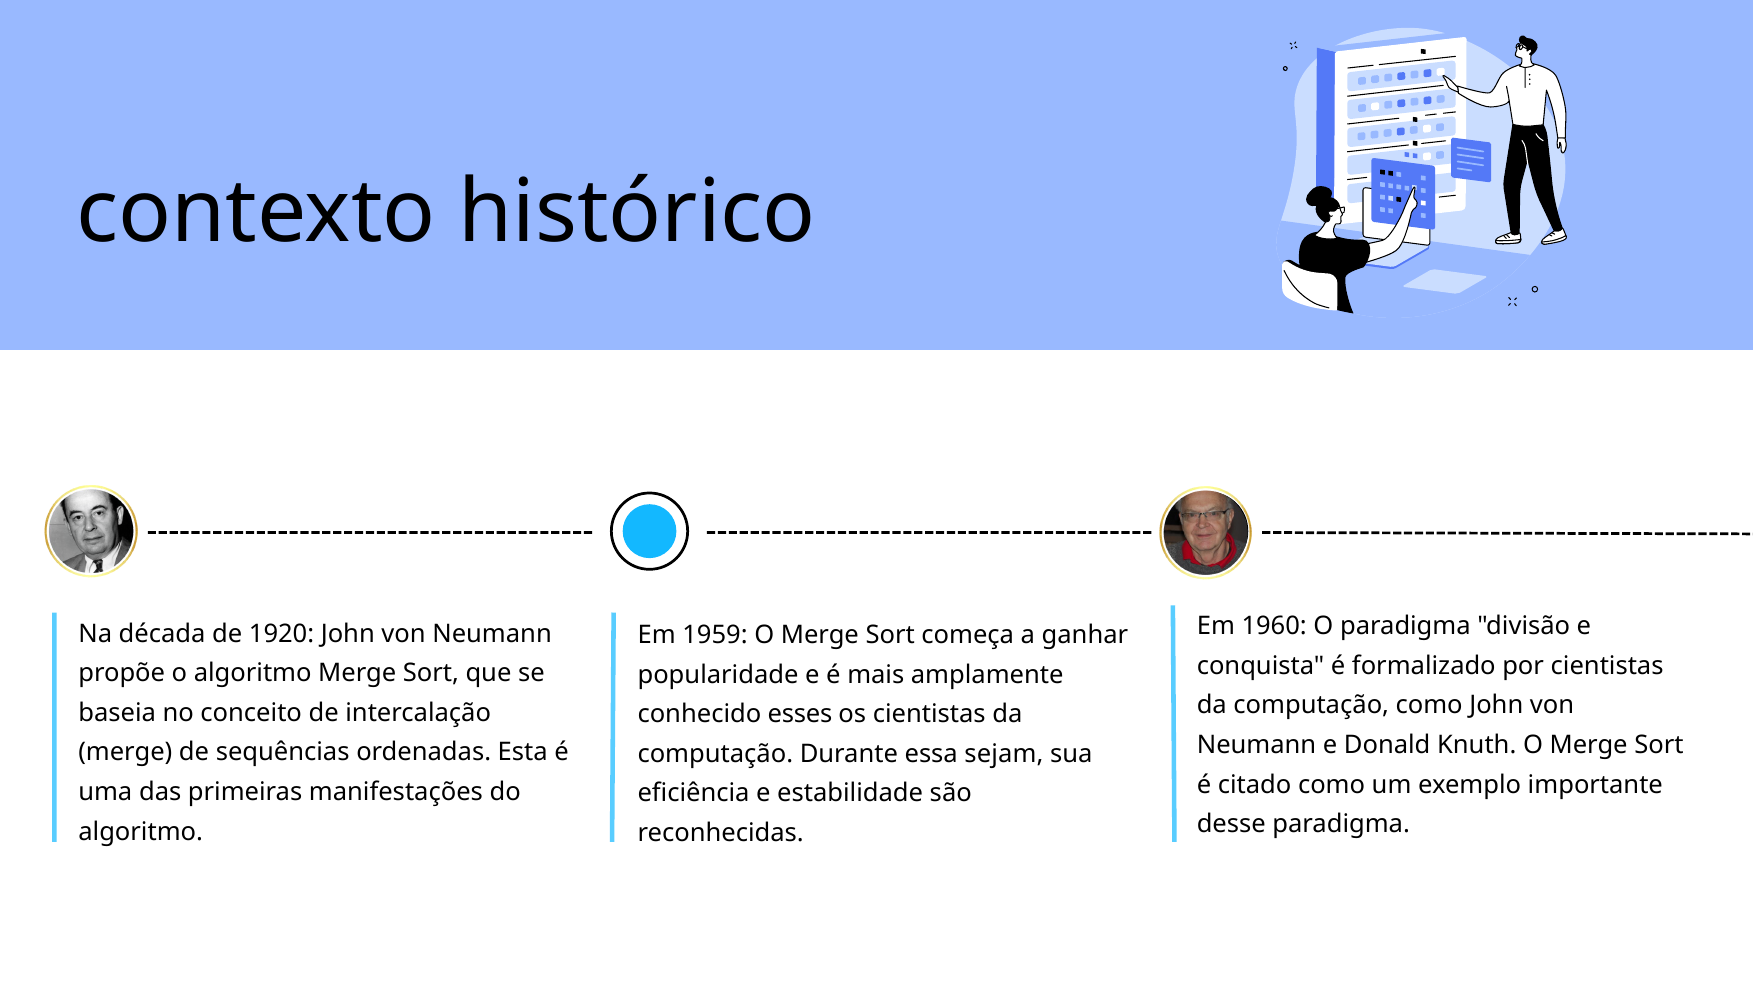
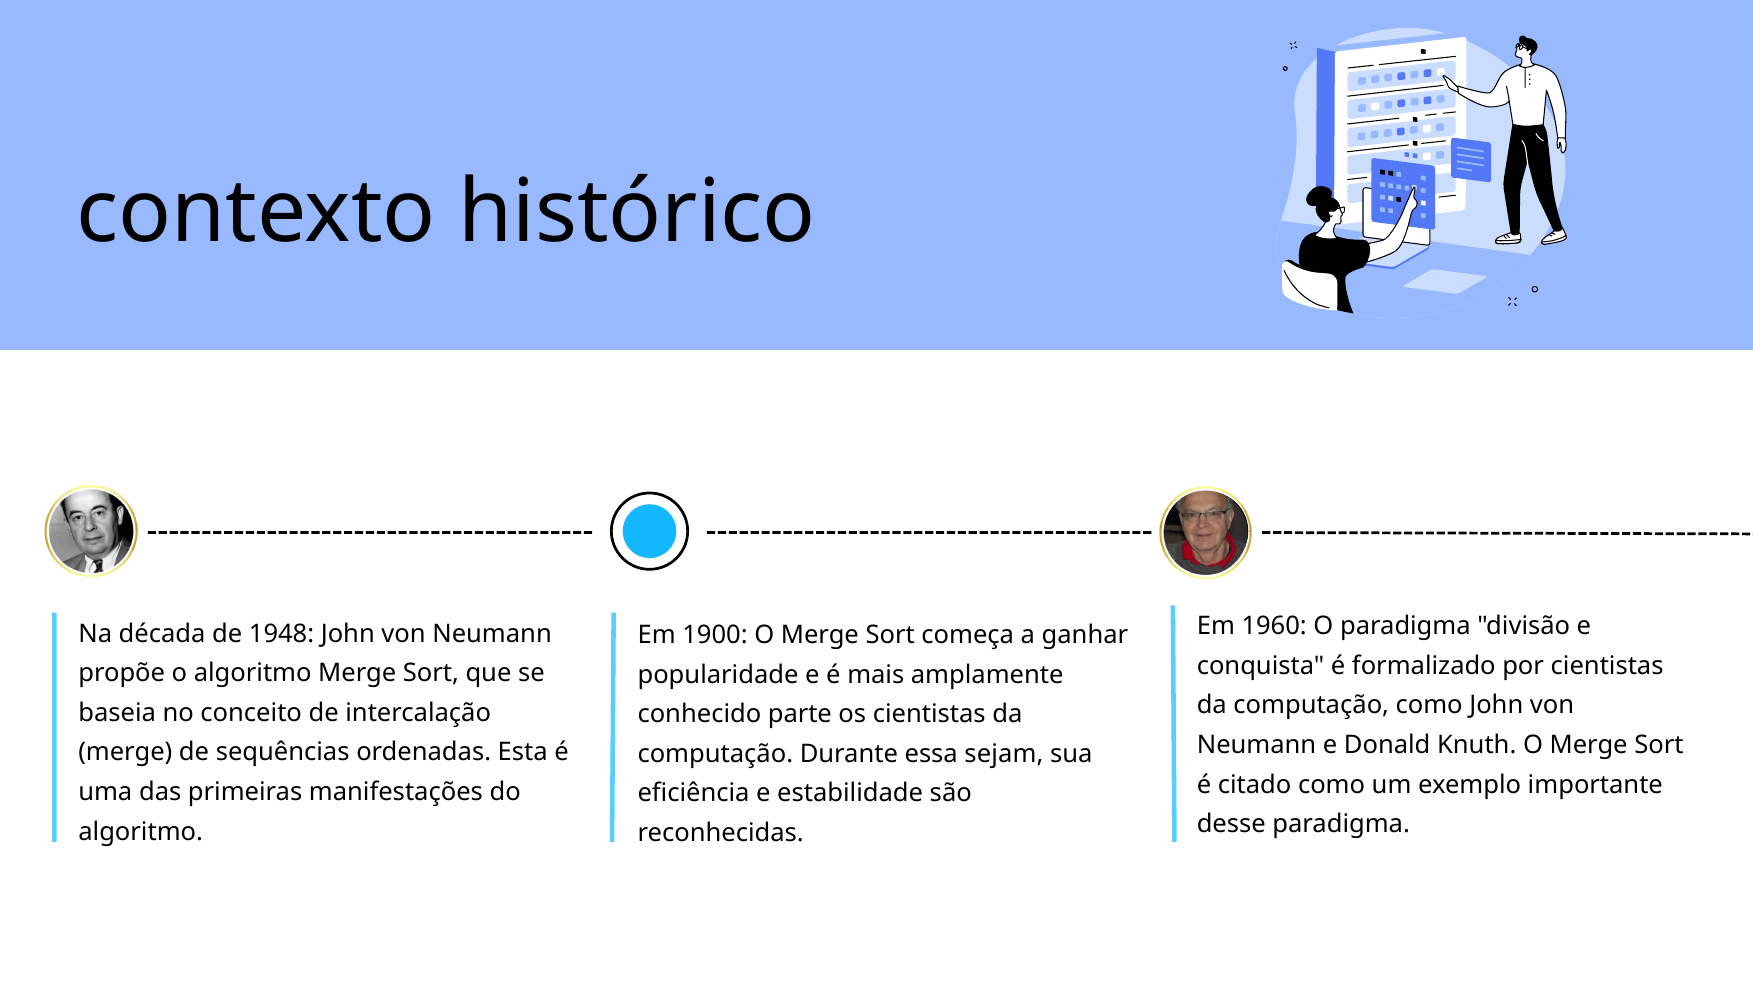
1920: 1920 -> 1948
1959: 1959 -> 1900
esses: esses -> parte
